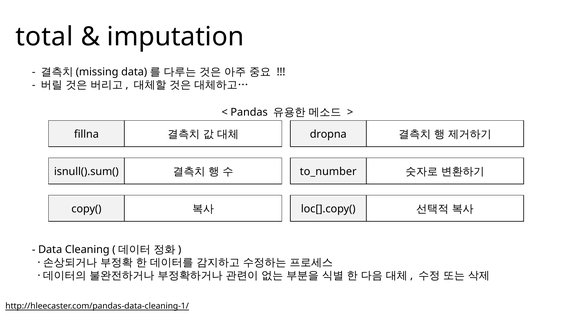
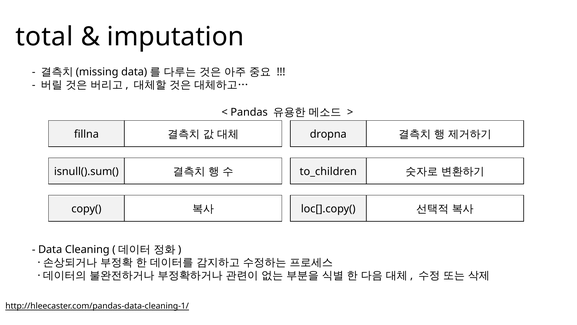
to_number: to_number -> to_children
